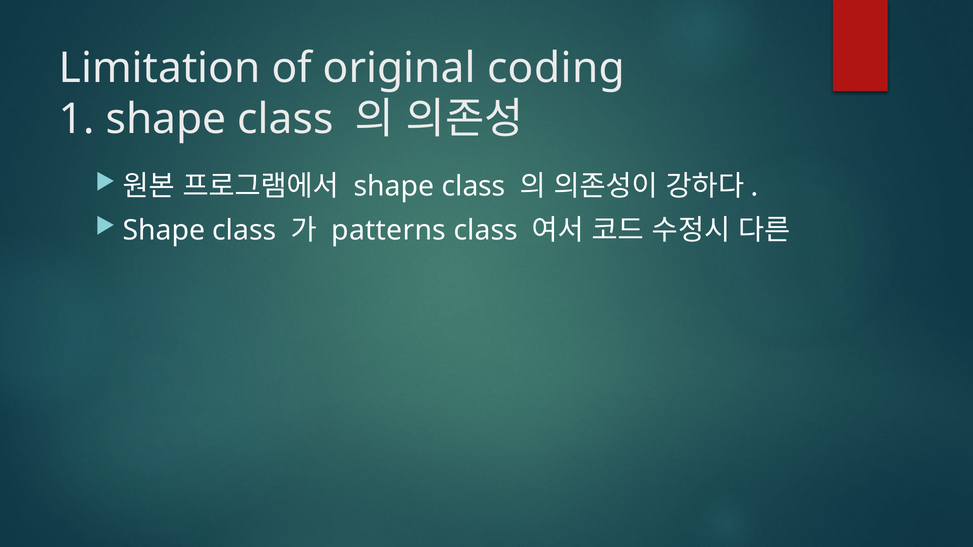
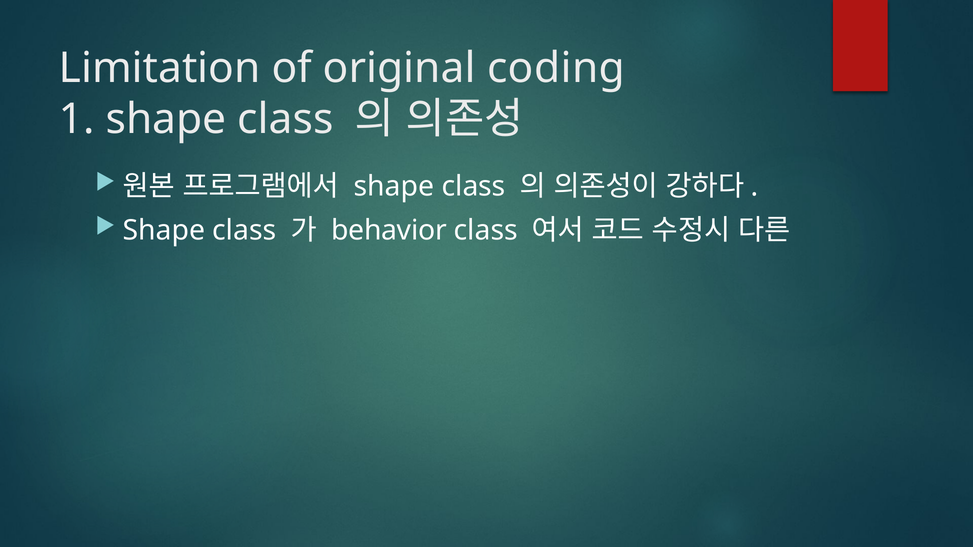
patterns: patterns -> behavior
